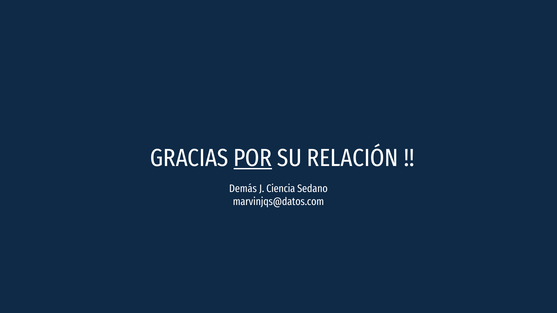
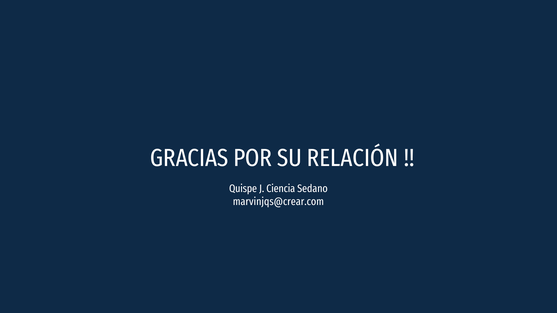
POR underline: present -> none
Demás: Demás -> Quispe
marvinjqs@datos.com: marvinjqs@datos.com -> marvinjqs@crear.com
